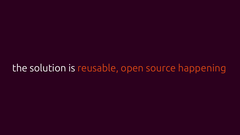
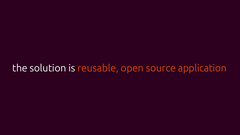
happening: happening -> application
